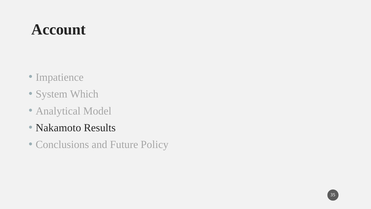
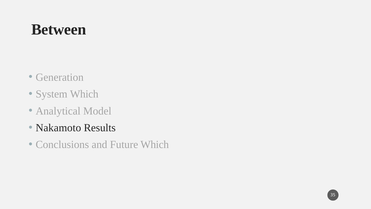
Account: Account -> Between
Impatience: Impatience -> Generation
Future Policy: Policy -> Which
